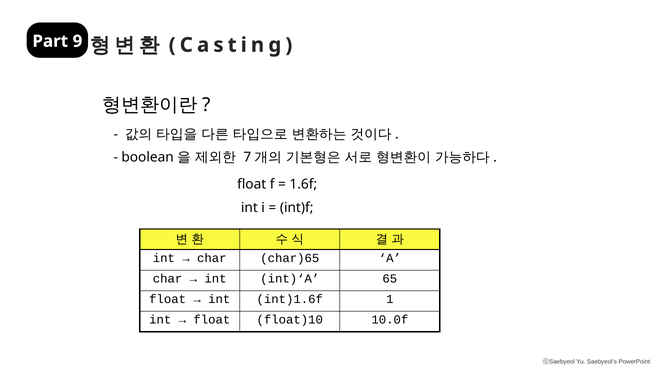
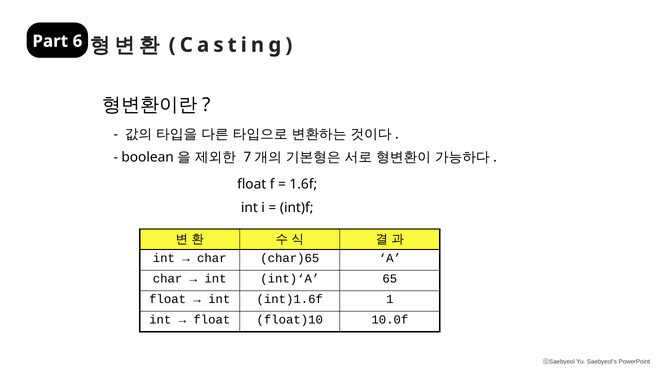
9: 9 -> 6
